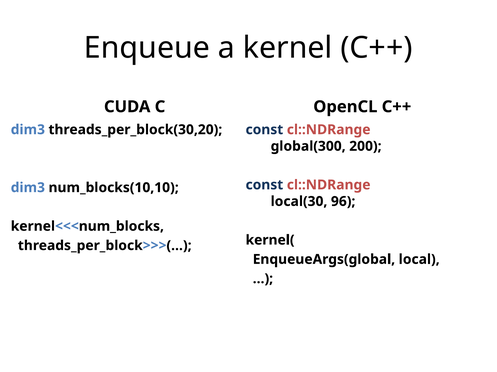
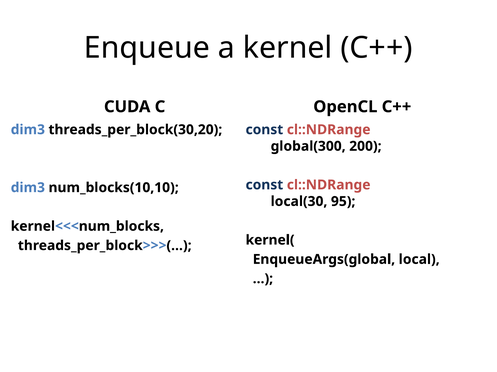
96: 96 -> 95
